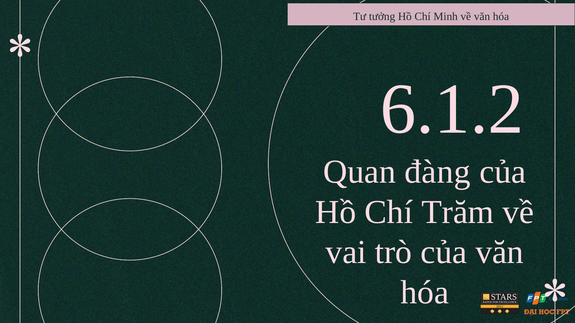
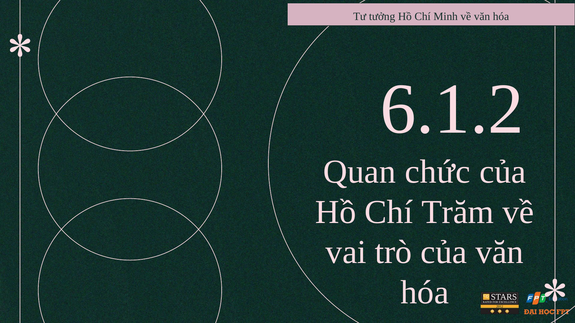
đàng: đàng -> chức
